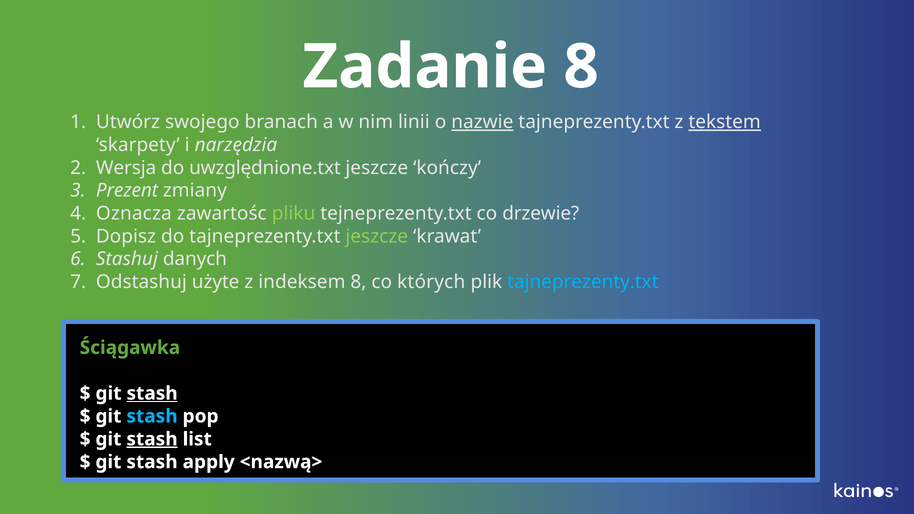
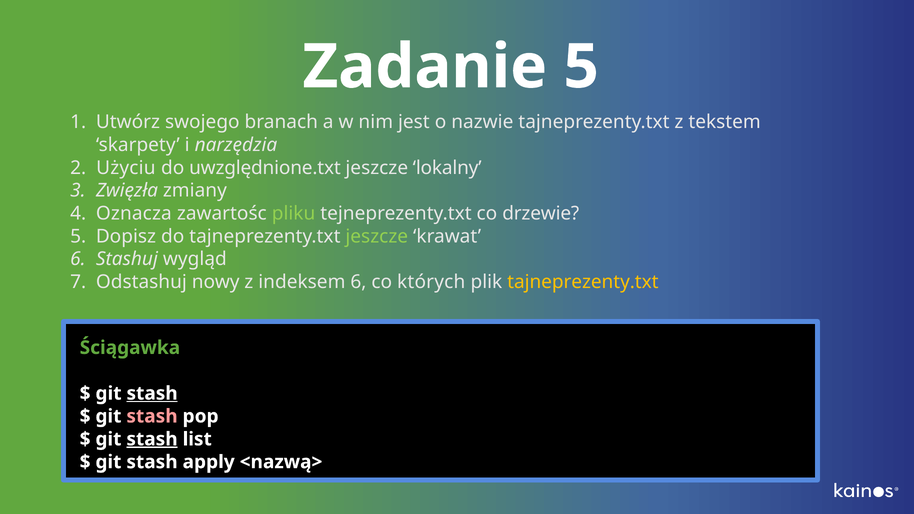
Zadanie 8: 8 -> 5
linii: linii -> jest
nazwie underline: present -> none
tekstem underline: present -> none
Wersja: Wersja -> Użyciu
kończy: kończy -> lokalny
Prezent: Prezent -> Zwięzła
danych: danych -> wygląd
użyte: użyte -> nowy
indeksem 8: 8 -> 6
tajneprezenty.txt at (583, 282) colour: light blue -> yellow
stash at (152, 416) colour: light blue -> pink
